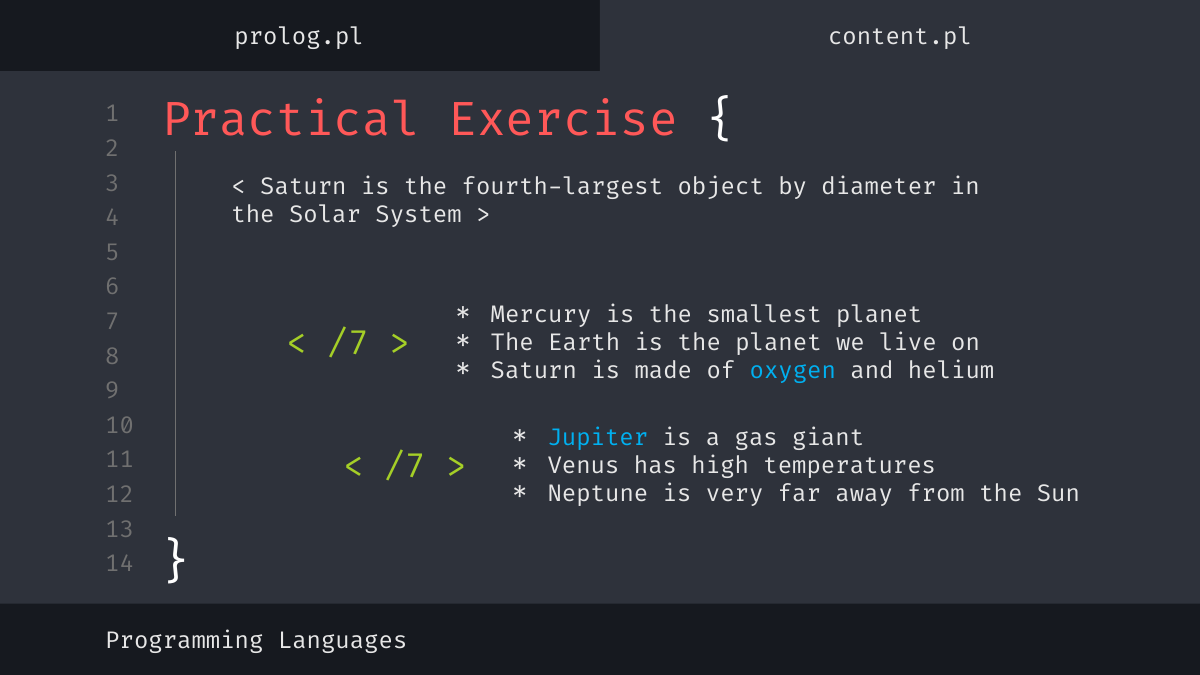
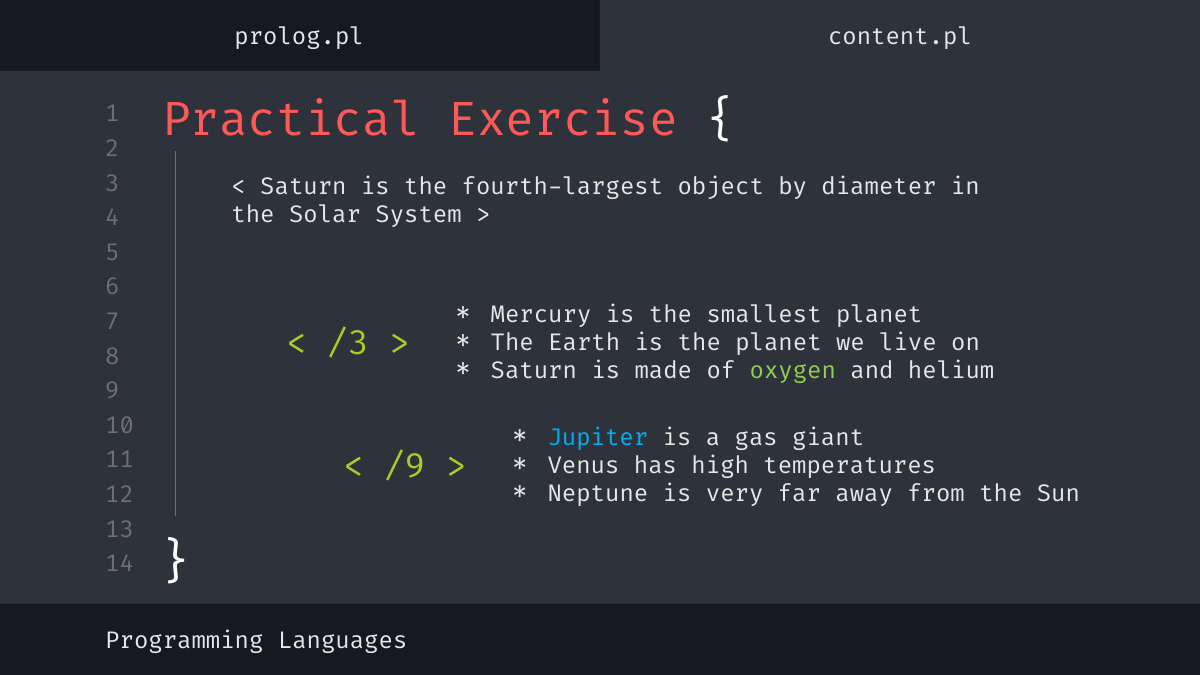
/7 at (348, 344): /7 -> /3
oxygen colour: light blue -> light green
/7 at (405, 467): /7 -> /9
